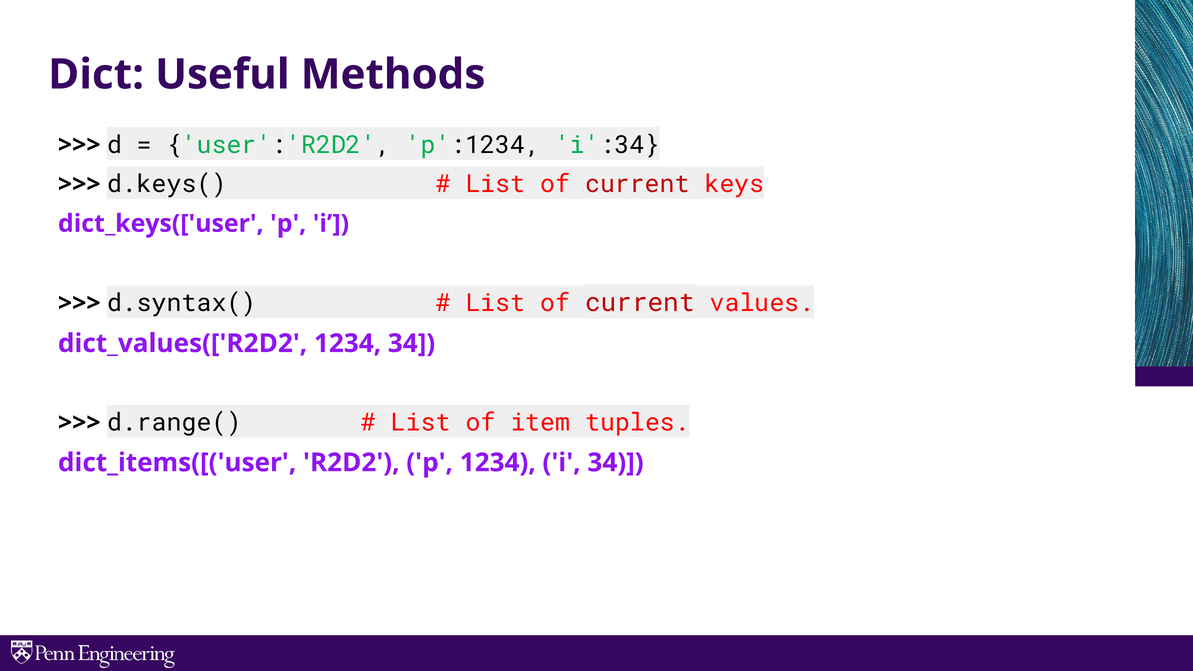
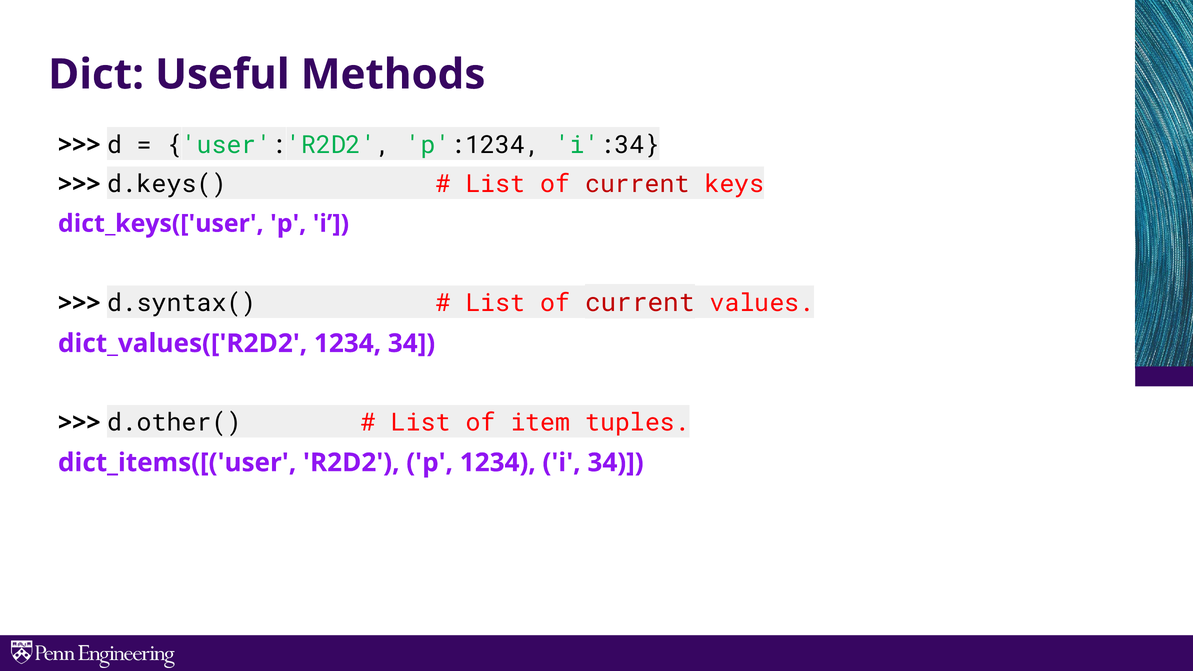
d.range(: d.range( -> d.other(
